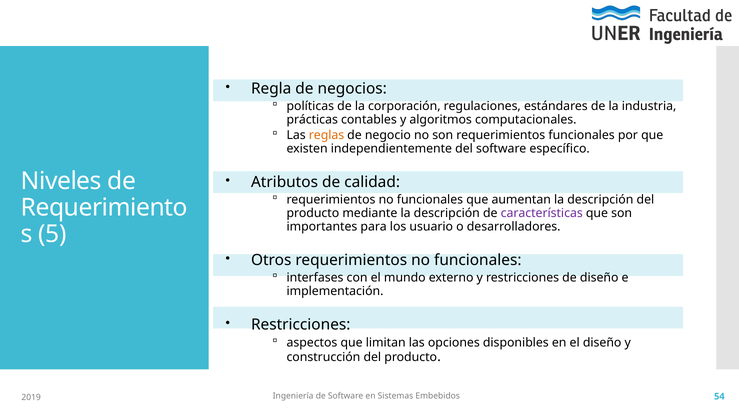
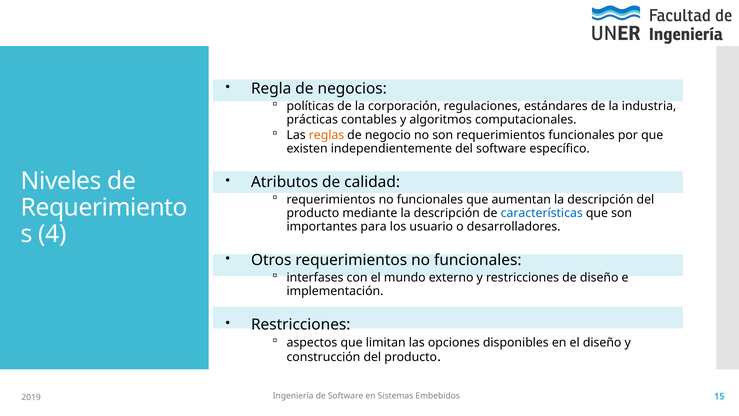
características colour: purple -> blue
5: 5 -> 4
54: 54 -> 15
